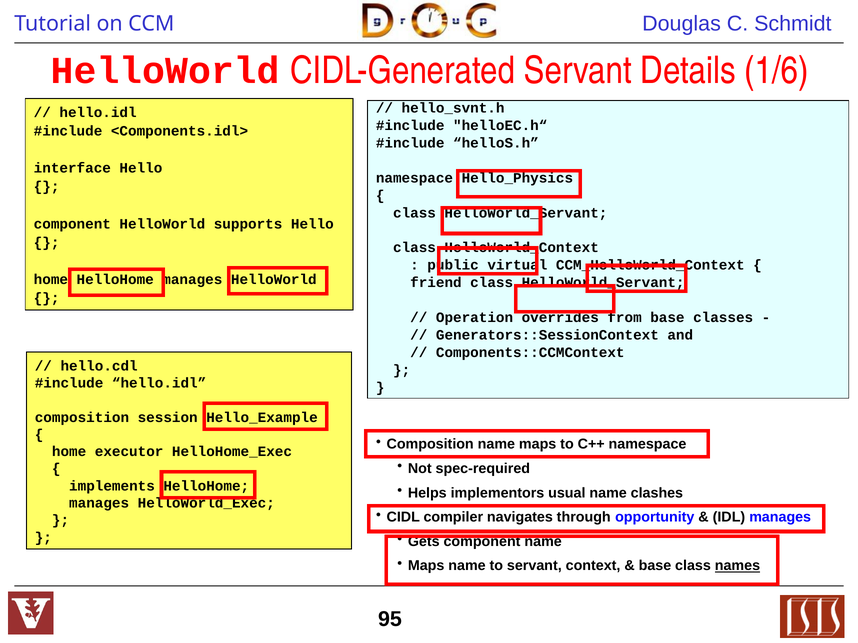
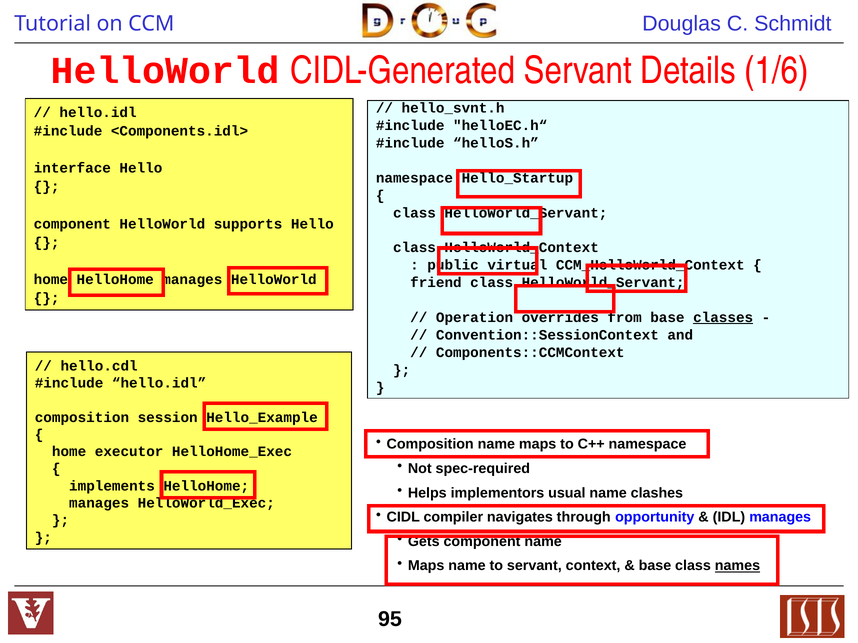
Hello_Physics: Hello_Physics -> Hello_Startup
classes underline: none -> present
Generators::SessionContext: Generators::SessionContext -> Convention::SessionContext
